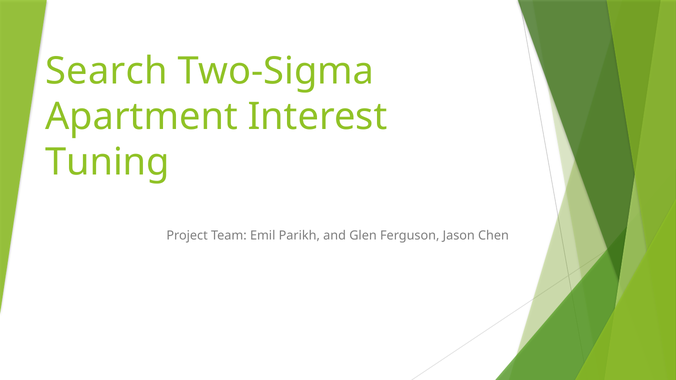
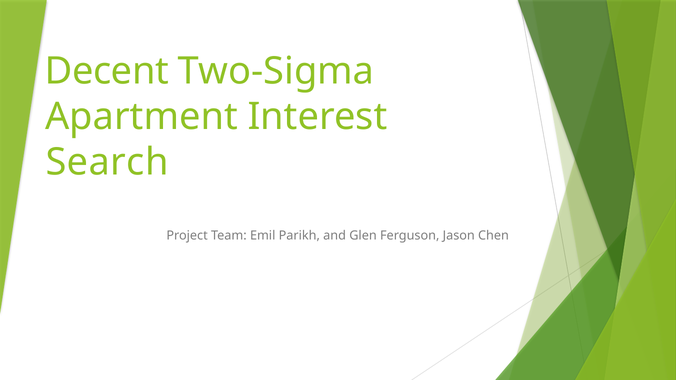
Search: Search -> Decent
Tuning: Tuning -> Search
